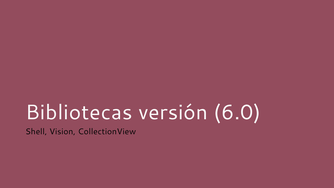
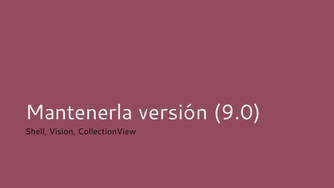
Bibliotecas: Bibliotecas -> Mantenerla
6.0: 6.0 -> 9.0
